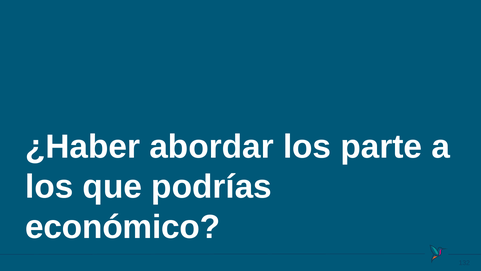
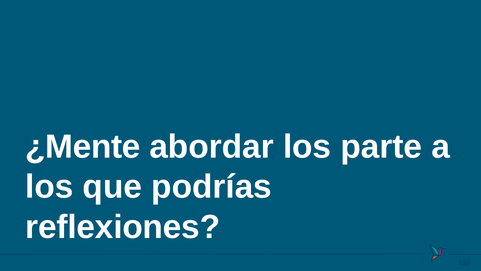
¿Haber: ¿Haber -> ¿Mente
económico: económico -> reflexiones
